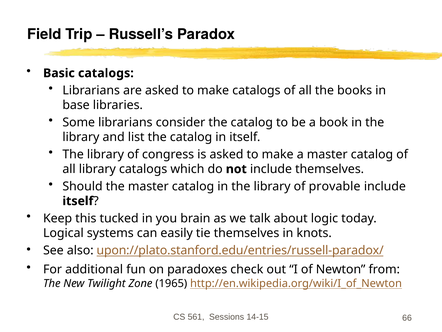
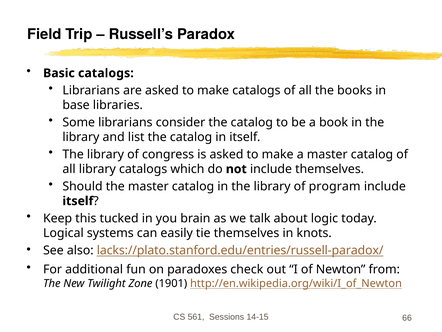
provable: provable -> program
upon://plato.stanford.edu/entries/russell-paradox/: upon://plato.stanford.edu/entries/russell-paradox/ -> lacks://plato.stanford.edu/entries/russell-paradox/
1965: 1965 -> 1901
